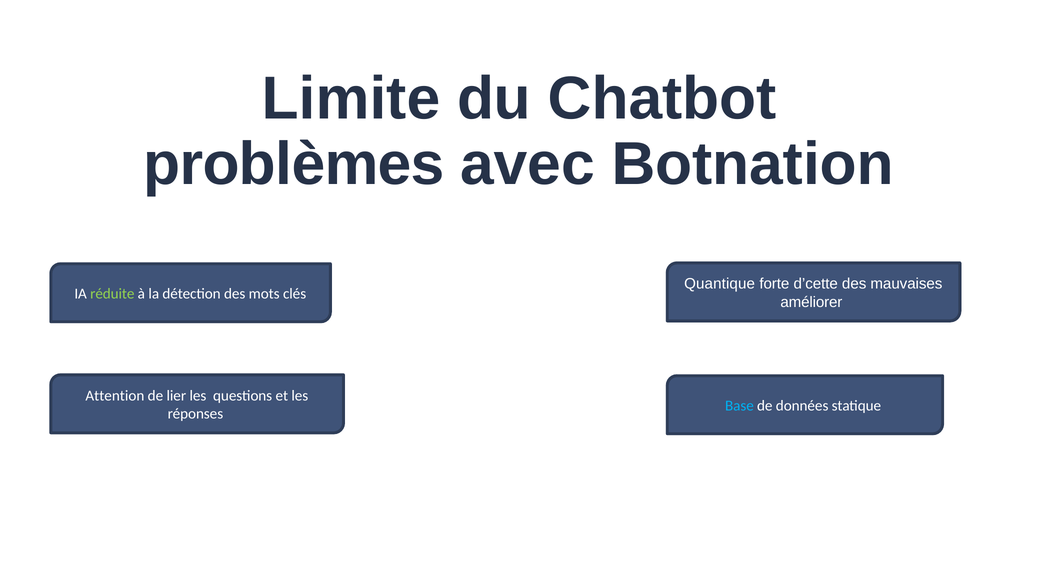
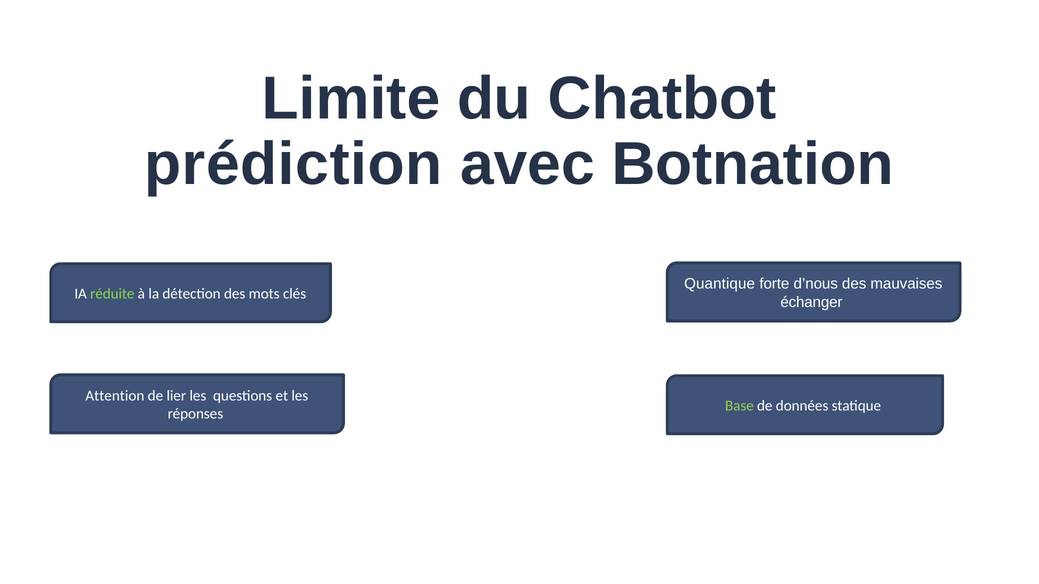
problèmes: problèmes -> prédiction
d’cette: d’cette -> d’nous
améliorer: améliorer -> échanger
Base colour: light blue -> light green
